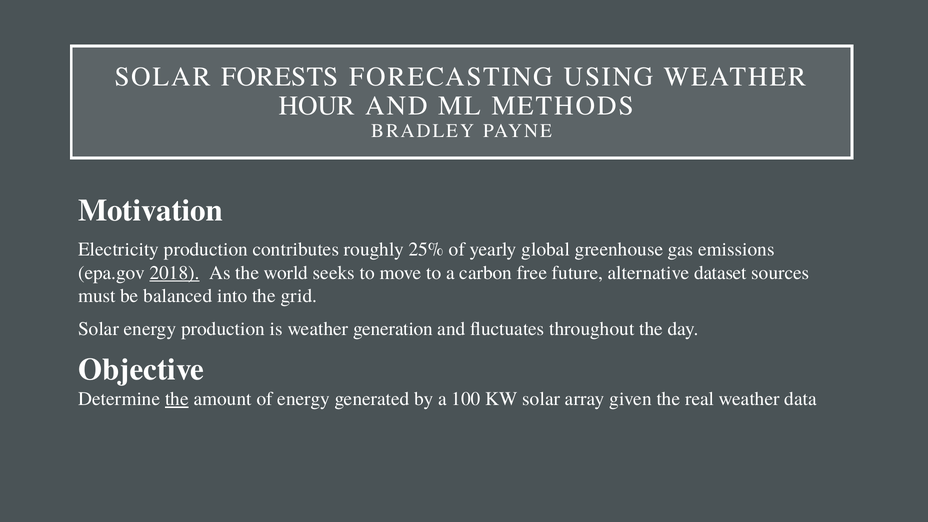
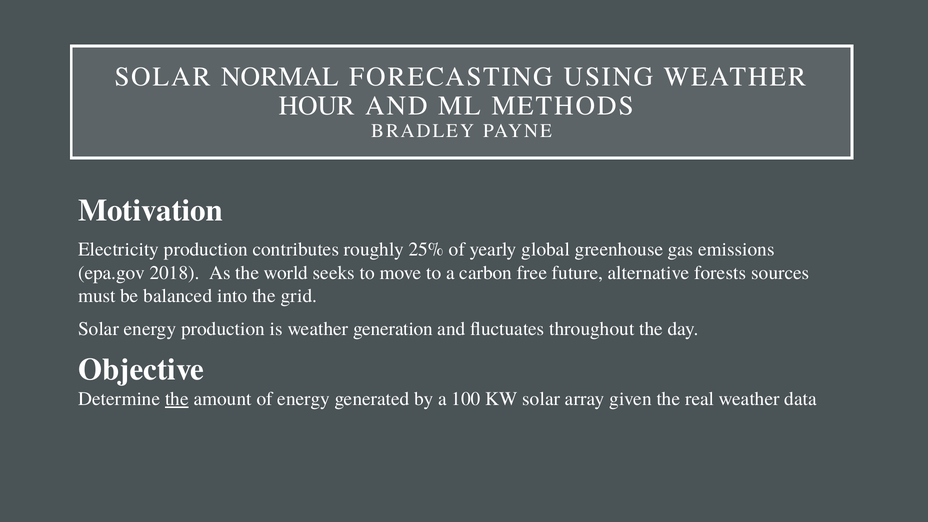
FORESTS: FORESTS -> NORMAL
2018 underline: present -> none
dataset: dataset -> forests
